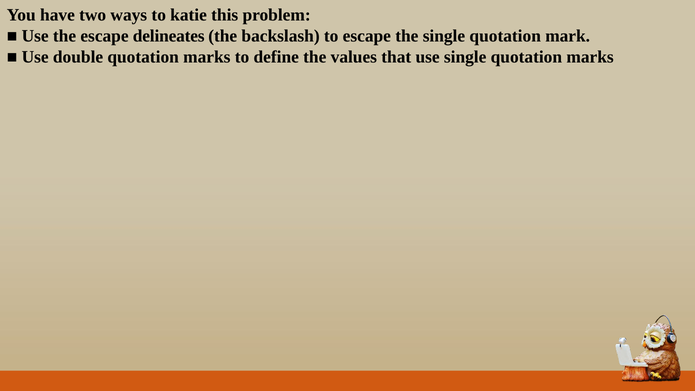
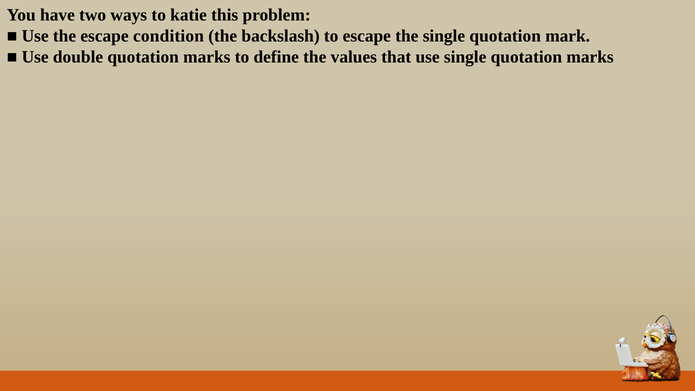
delineates: delineates -> condition
